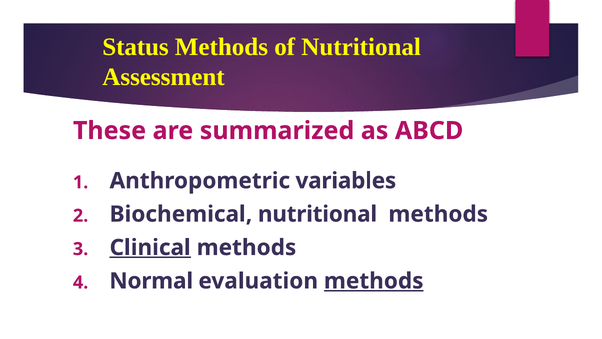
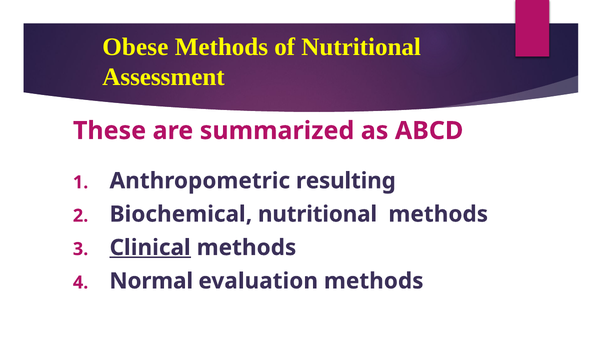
Status: Status -> Obese
variables: variables -> resulting
methods at (374, 281) underline: present -> none
